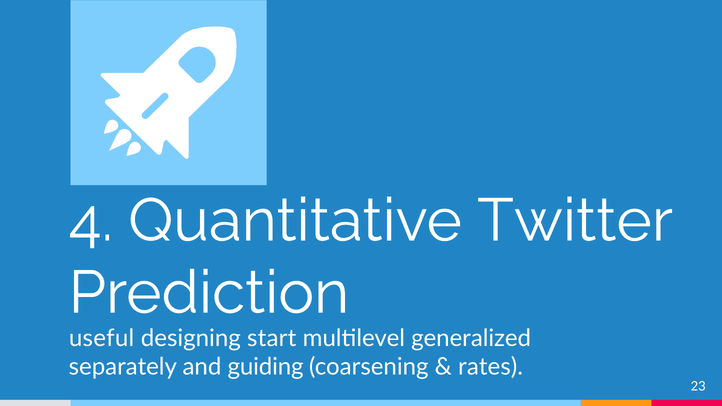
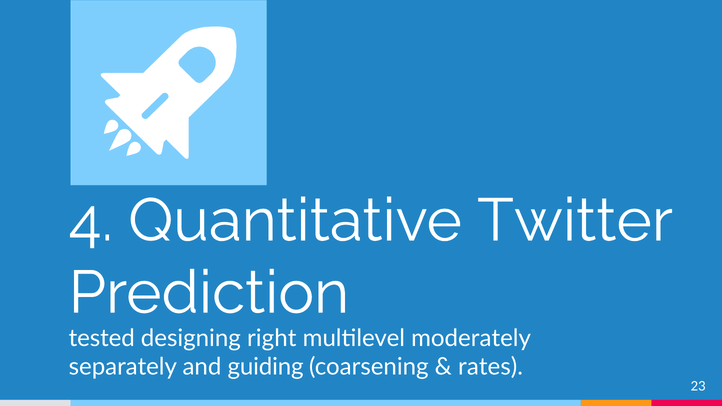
useful: useful -> tested
start: start -> right
generalized: generalized -> moderately
